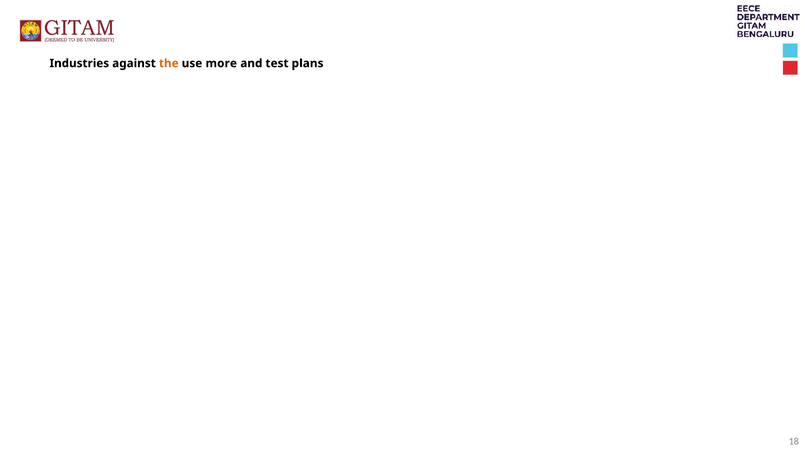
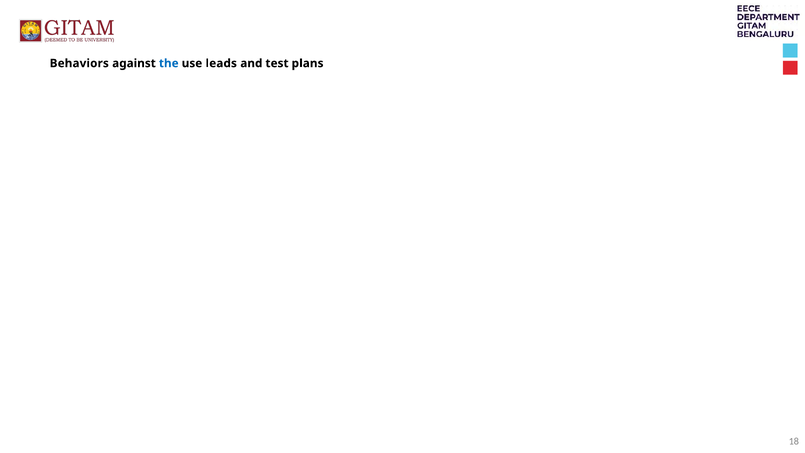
Industries: Industries -> Behaviors
the colour: orange -> blue
more: more -> leads
